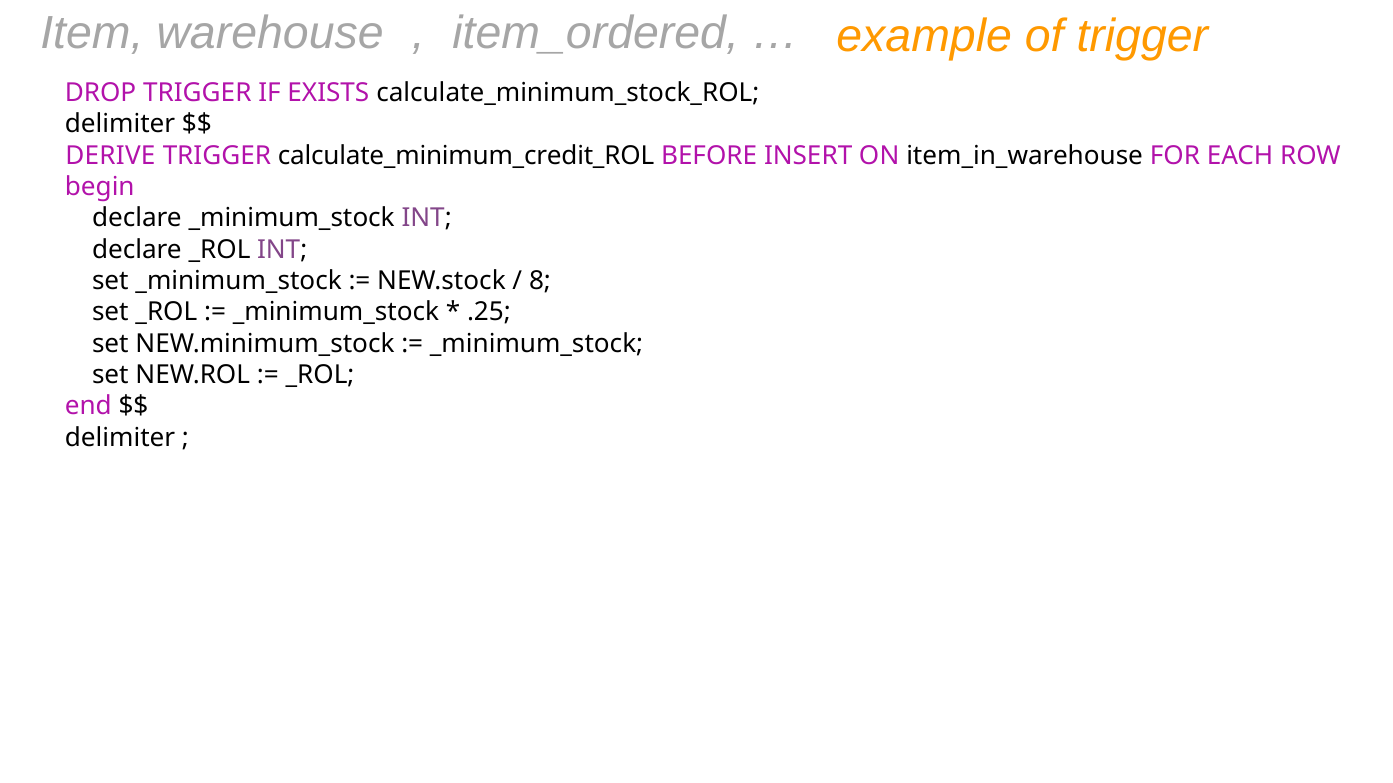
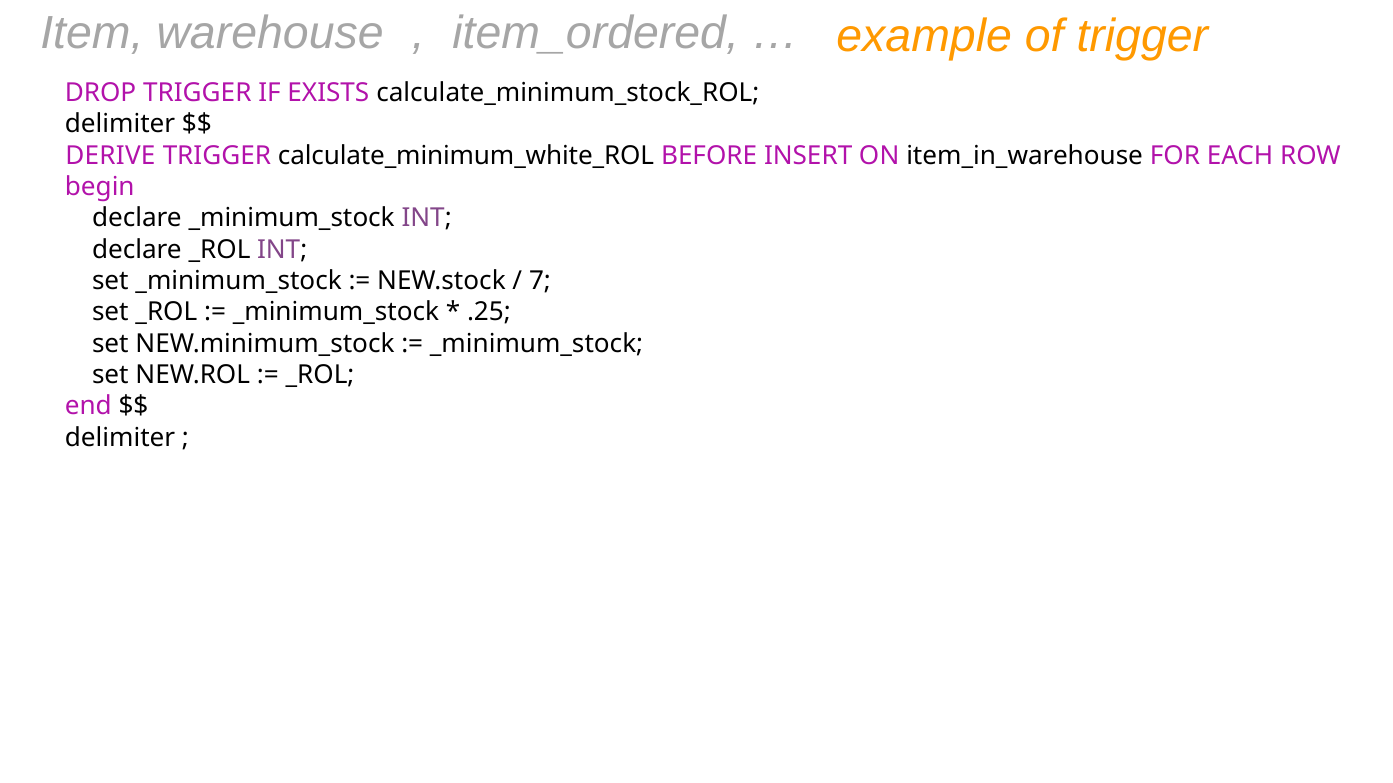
calculate_minimum_credit_ROL: calculate_minimum_credit_ROL -> calculate_minimum_white_ROL
8: 8 -> 7
